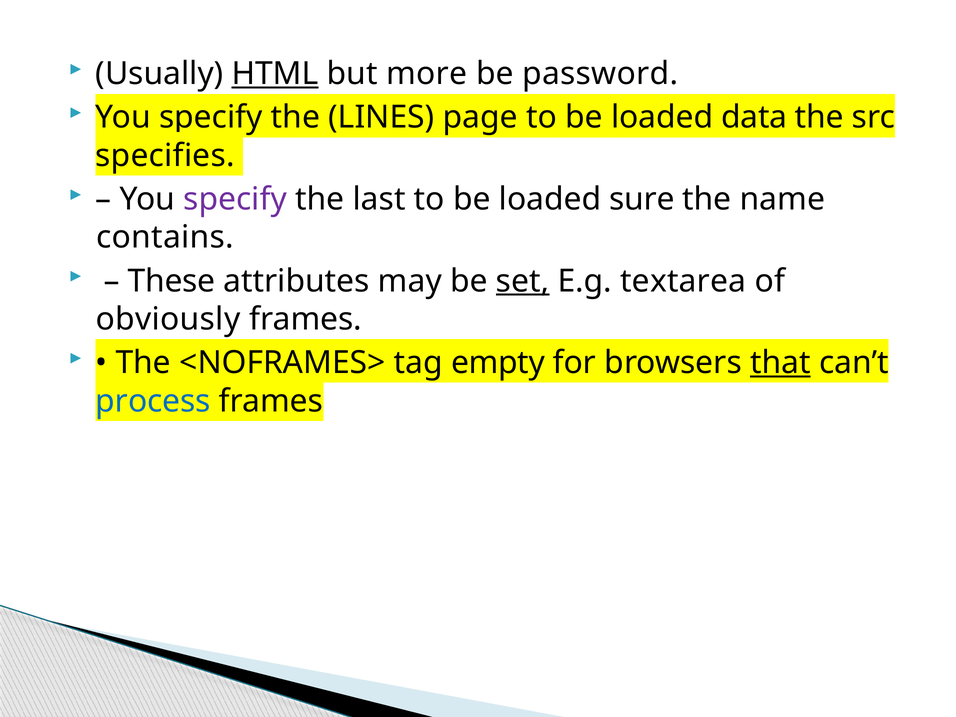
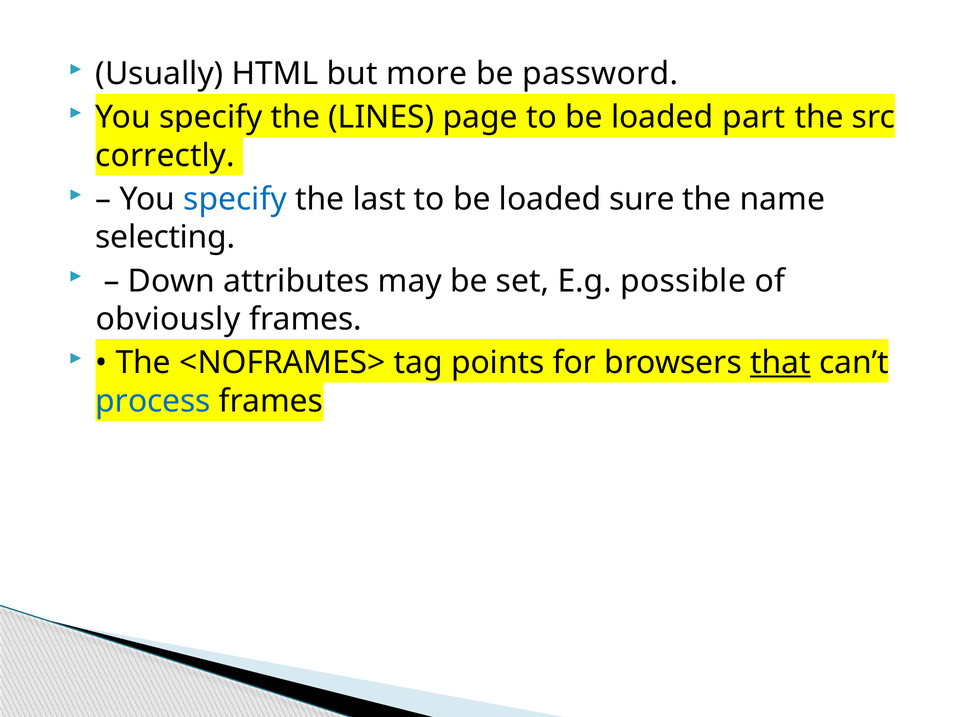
HTML underline: present -> none
data: data -> part
specifies: specifies -> correctly
specify at (235, 199) colour: purple -> blue
contains: contains -> selecting
These: These -> Down
set underline: present -> none
textarea: textarea -> possible
empty: empty -> points
